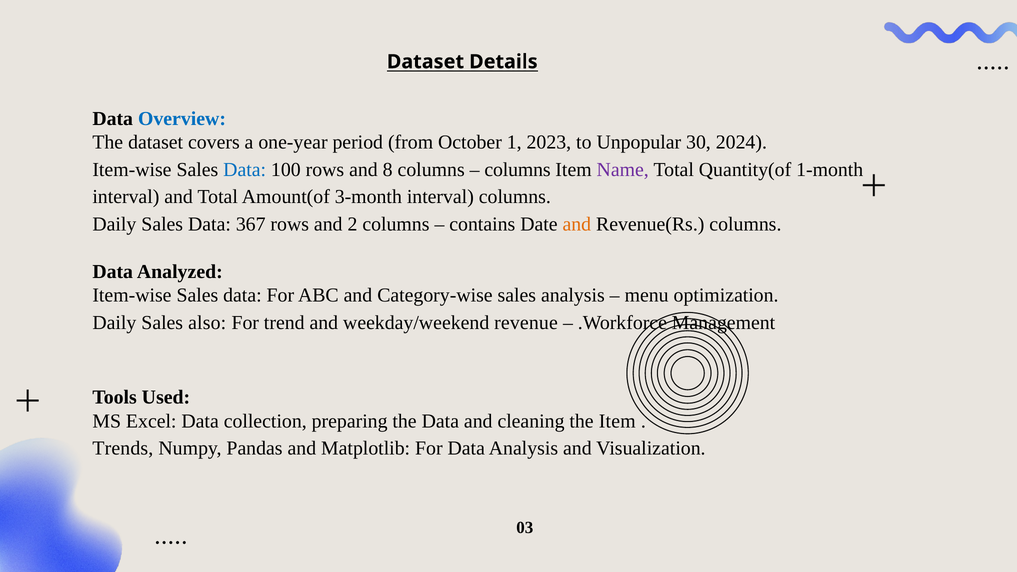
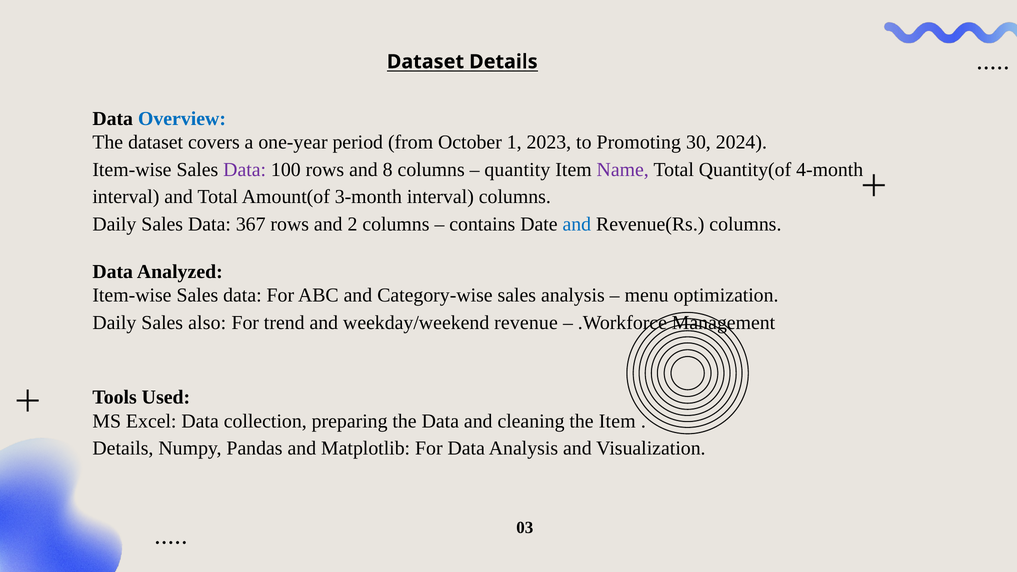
Unpopular: Unpopular -> Promoting
Data at (245, 170) colour: blue -> purple
columns at (518, 170): columns -> quantity
1-month: 1-month -> 4-month
and at (577, 224) colour: orange -> blue
Trends at (123, 448): Trends -> Details
